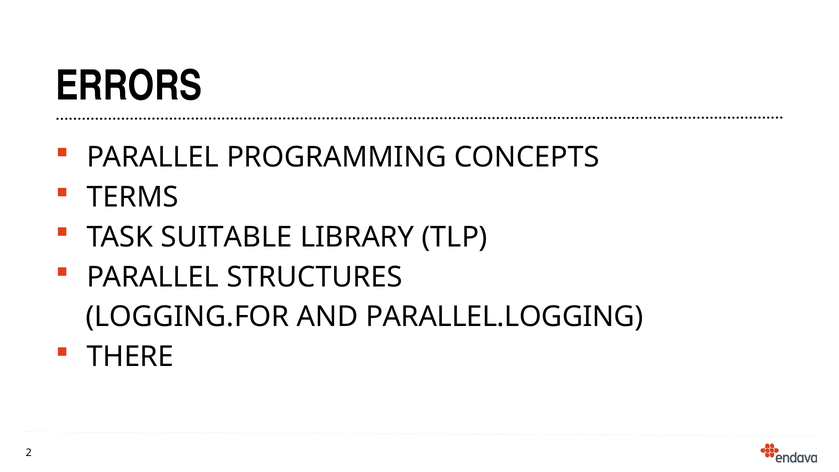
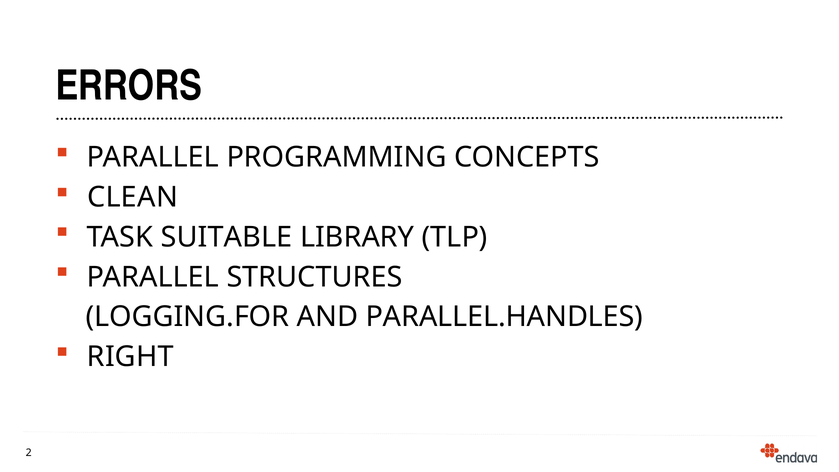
TERMS: TERMS -> CLEAN
PARALLEL.LOGGING: PARALLEL.LOGGING -> PARALLEL.HANDLES
THERE: THERE -> RIGHT
